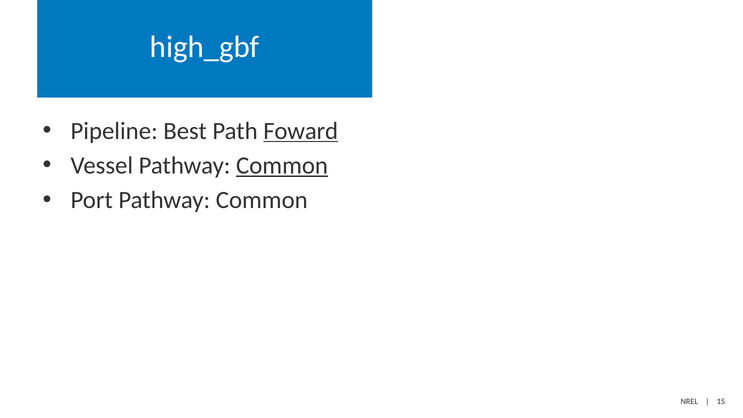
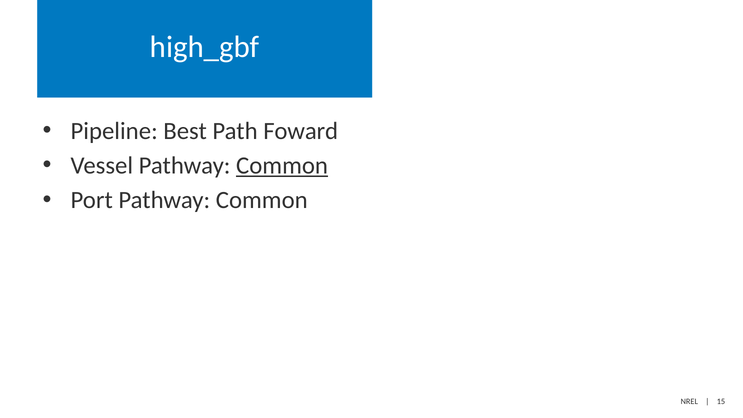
Foward underline: present -> none
